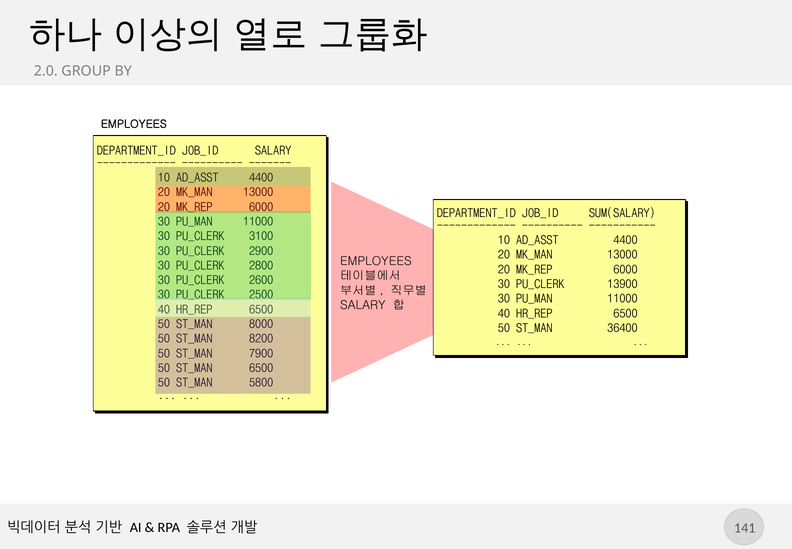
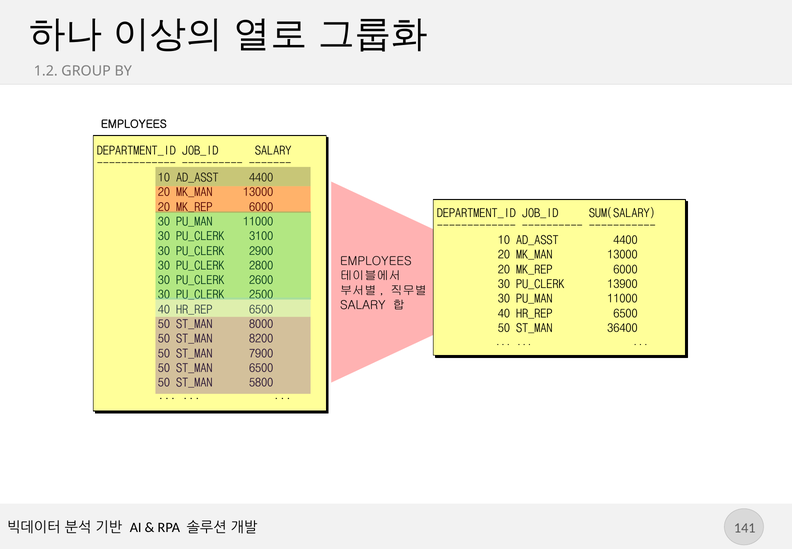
2.0: 2.0 -> 1.2
